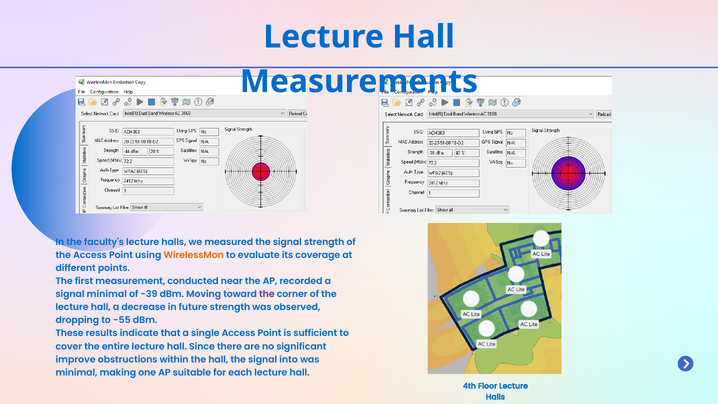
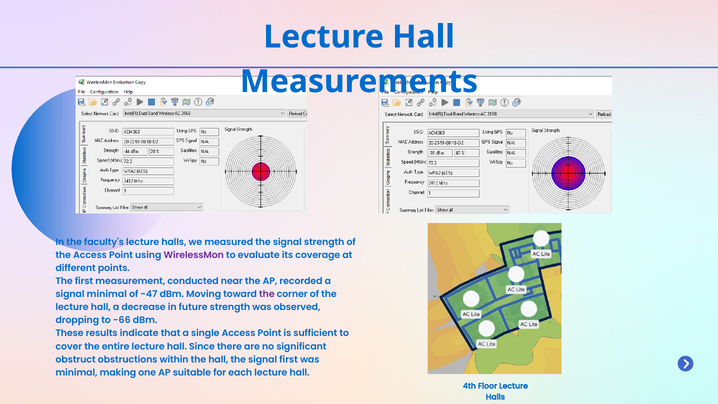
WirelessMon colour: orange -> purple
-39: -39 -> -47
-55: -55 -> -66
improve: improve -> obstruct
signal into: into -> first
